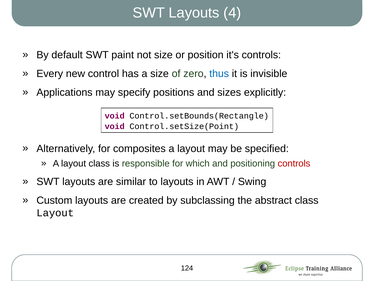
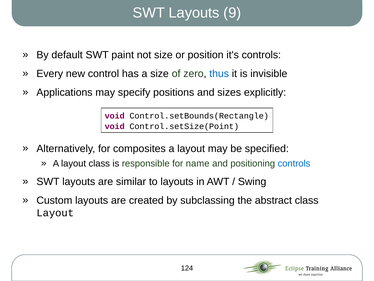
4: 4 -> 9
which: which -> name
controls at (294, 163) colour: red -> blue
